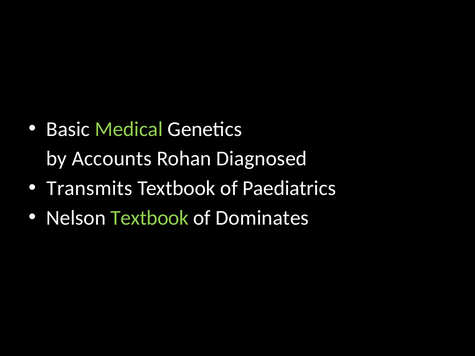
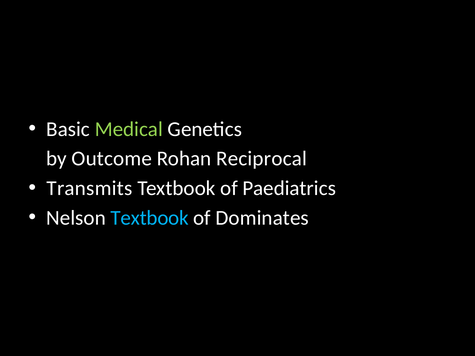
Accounts: Accounts -> Outcome
Diagnosed: Diagnosed -> Reciprocal
Textbook at (150, 218) colour: light green -> light blue
